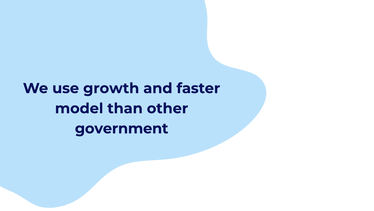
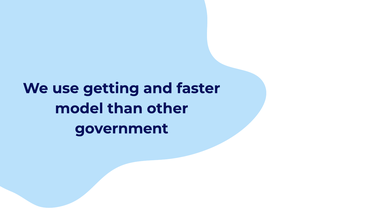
growth: growth -> getting
